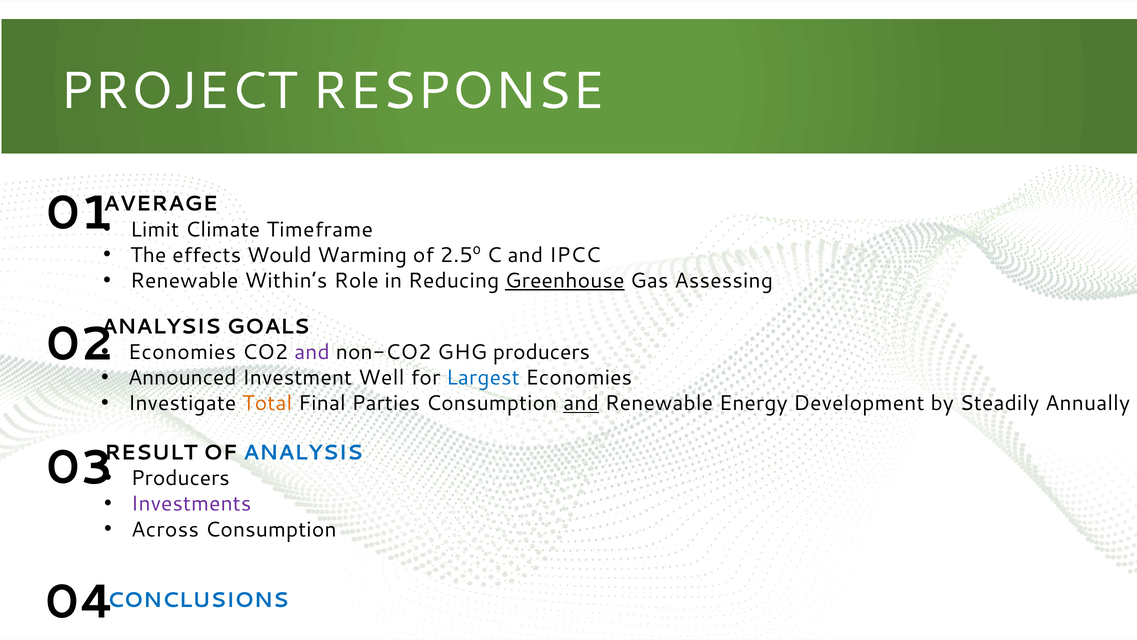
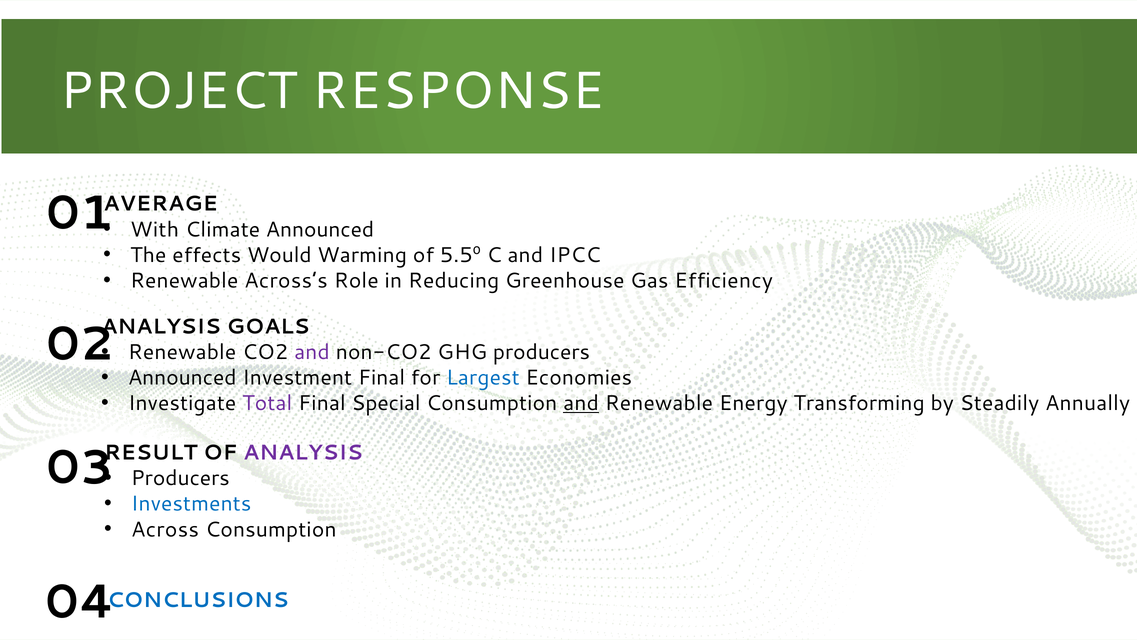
Limit: Limit -> With
Climate Timeframe: Timeframe -> Announced
2.5º: 2.5º -> 5.5º
Within’s: Within’s -> Across’s
Greenhouse underline: present -> none
Assessing: Assessing -> Efficiency
Economies at (182, 352): Economies -> Renewable
Investment Well: Well -> Final
Total colour: orange -> purple
Parties: Parties -> Special
Development: Development -> Transforming
ANALYSIS at (303, 452) colour: blue -> purple
Investments colour: purple -> blue
